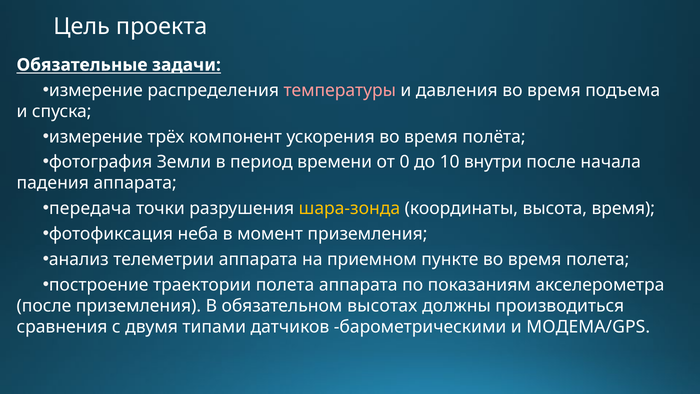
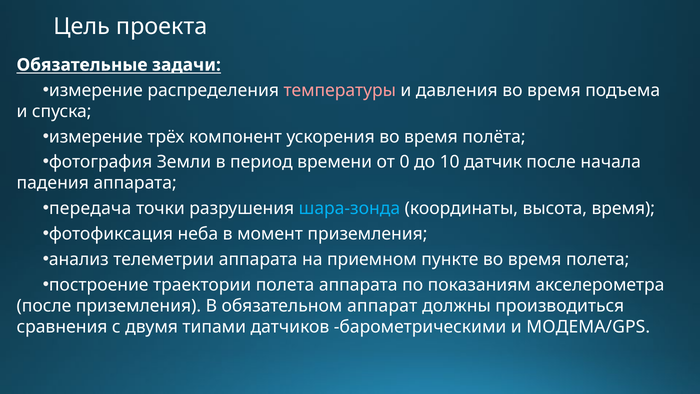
внутри: внутри -> датчик
шара-зонда colour: yellow -> light blue
высотах: высотах -> аппарат
